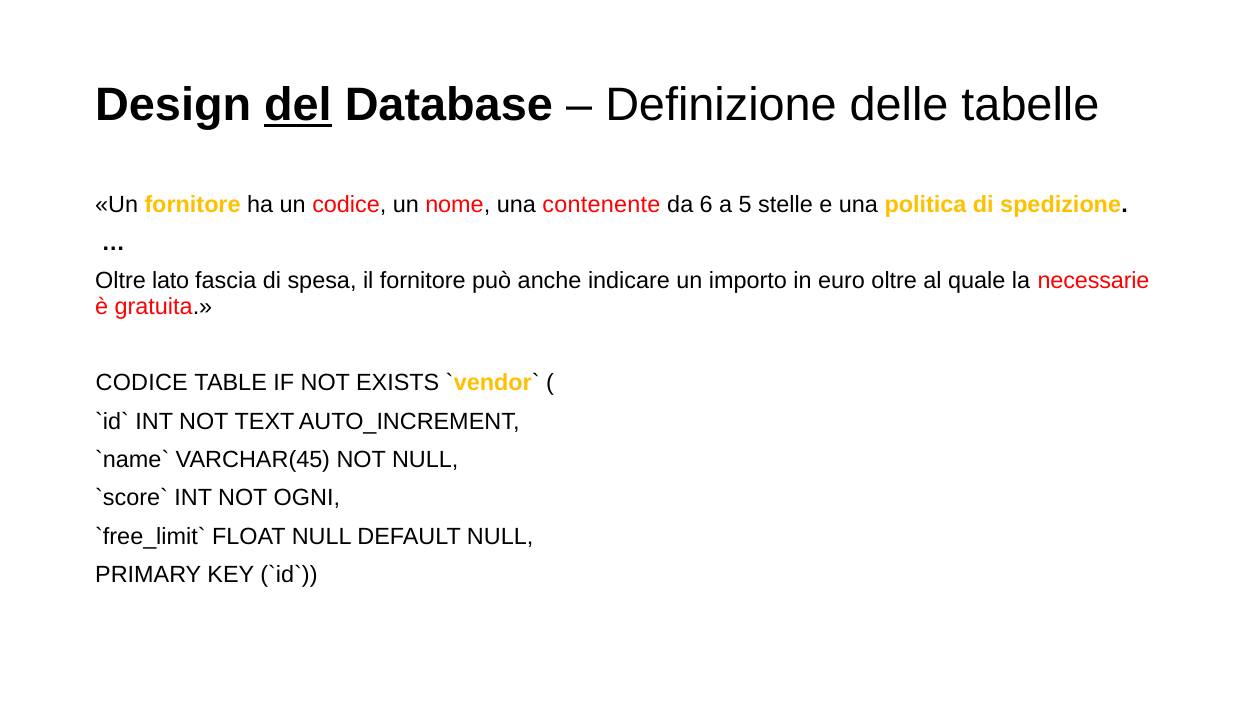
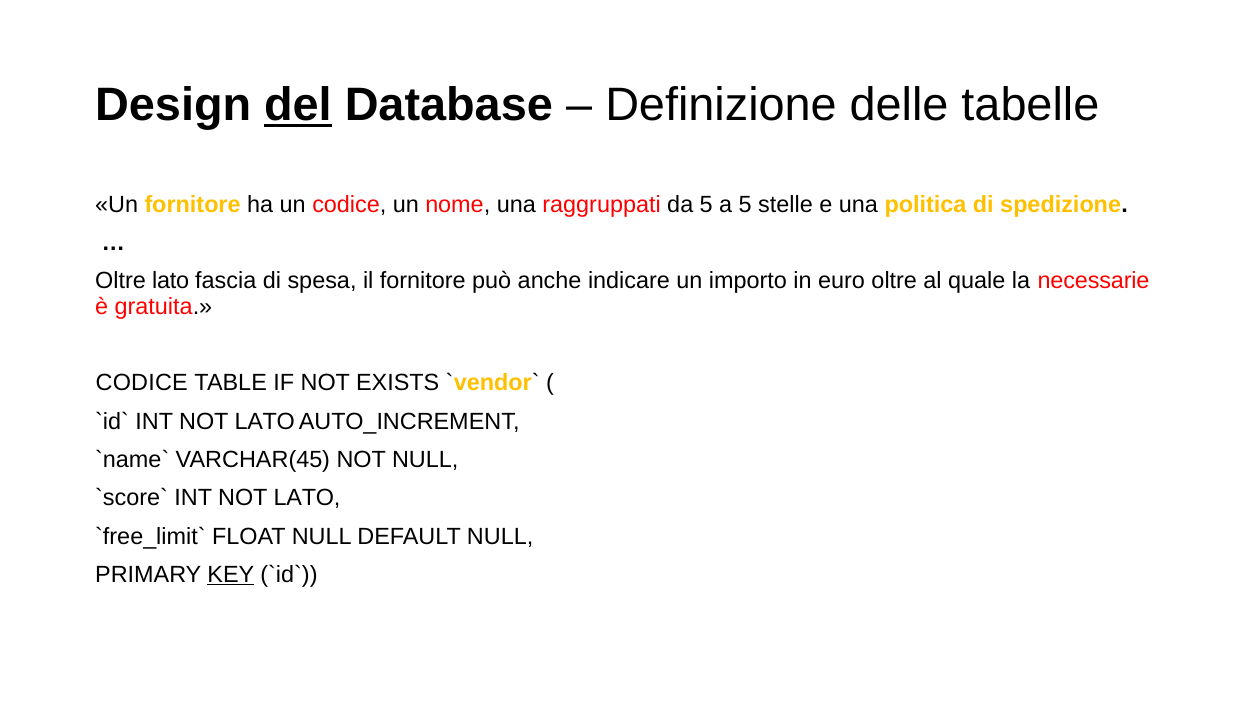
contenente: contenente -> raggruppati
da 6: 6 -> 5
TEXT at (265, 421): TEXT -> LATO
OGNI at (307, 498): OGNI -> LATO
KEY underline: none -> present
